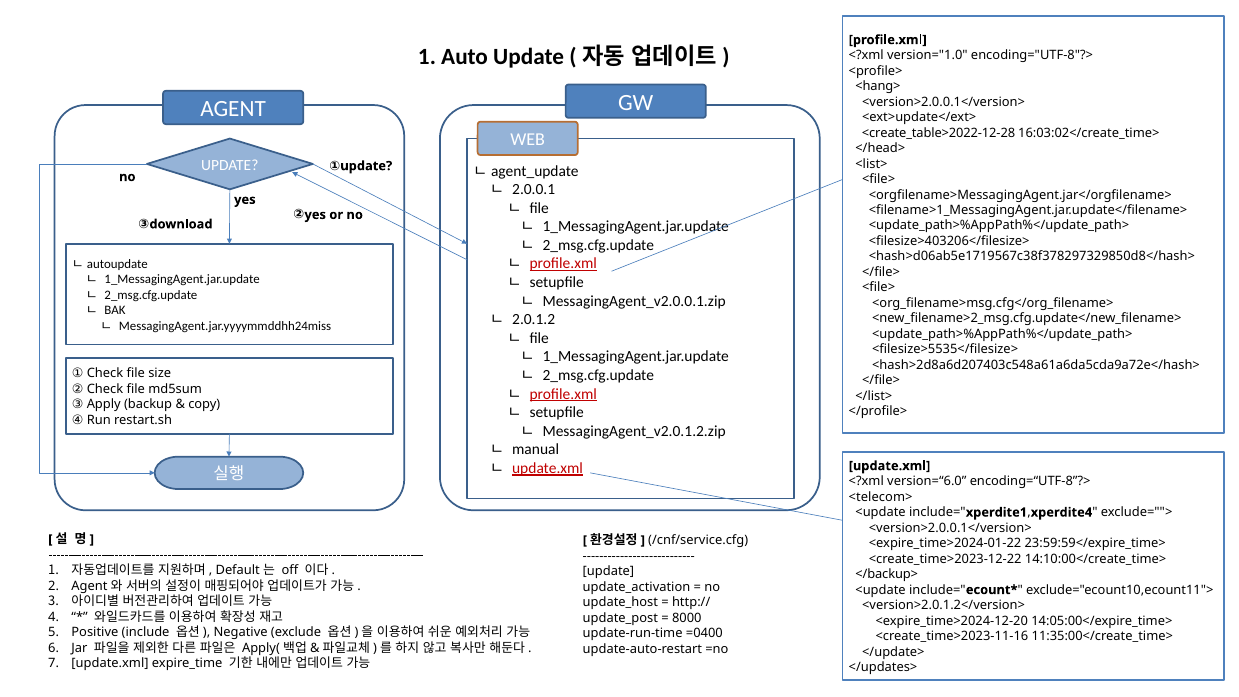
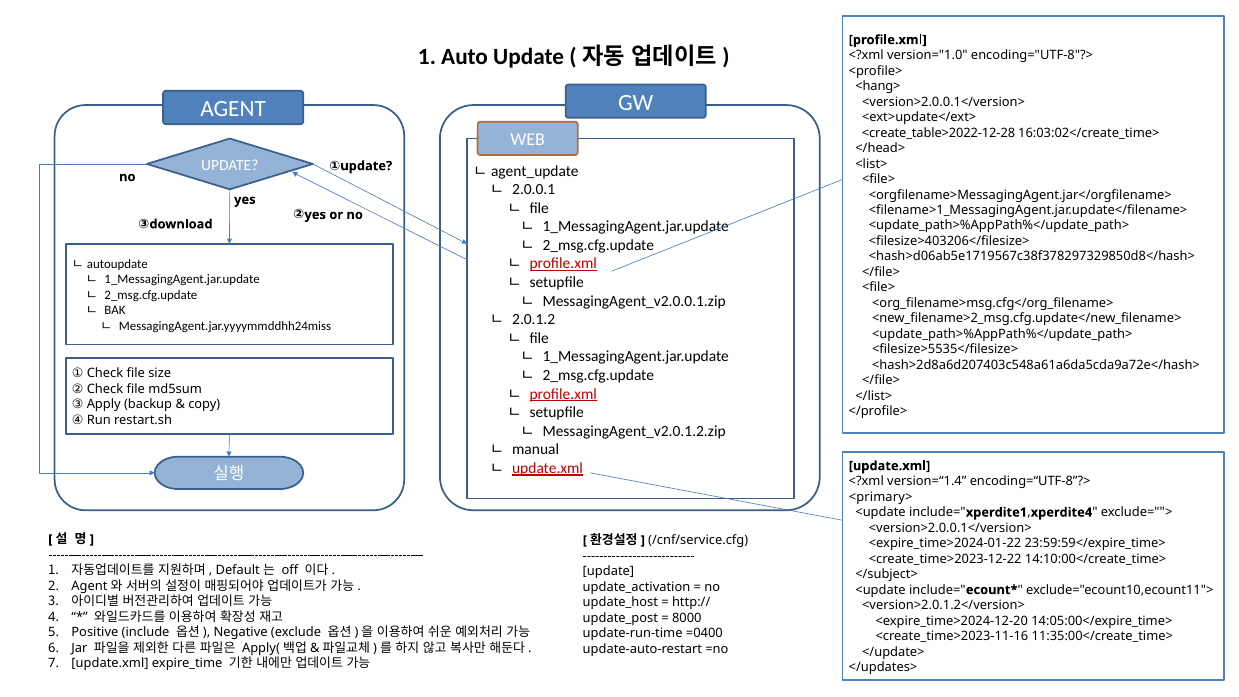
version=“6.0: version=“6.0 -> version=“1.4
<telecom>: <telecom> -> <primary>
</backup>: </backup> -> </subject>
